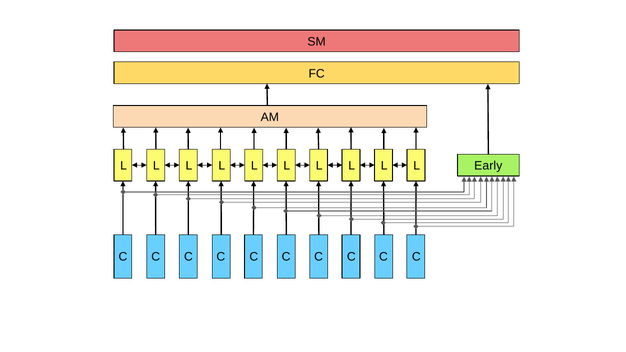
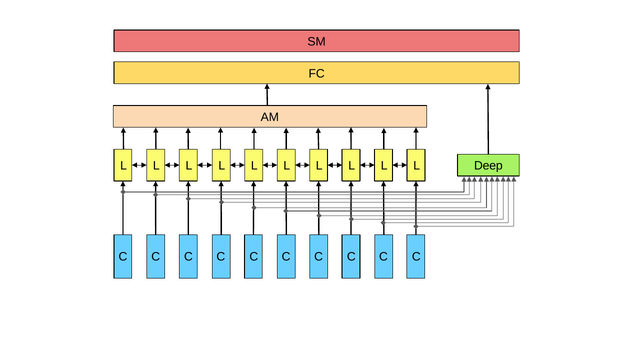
Early: Early -> Deep
